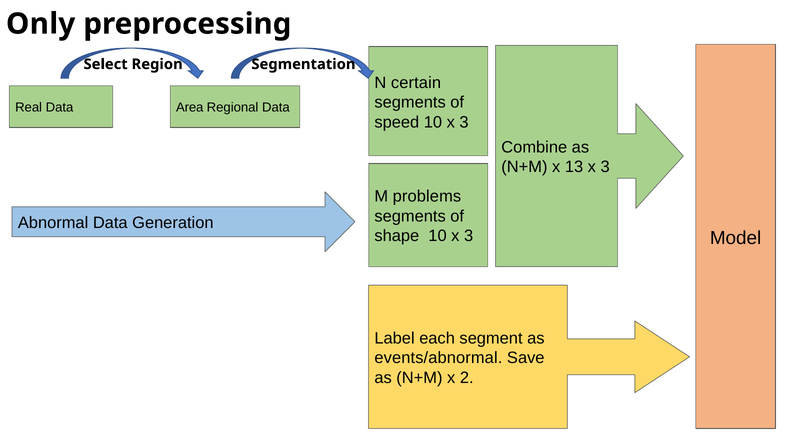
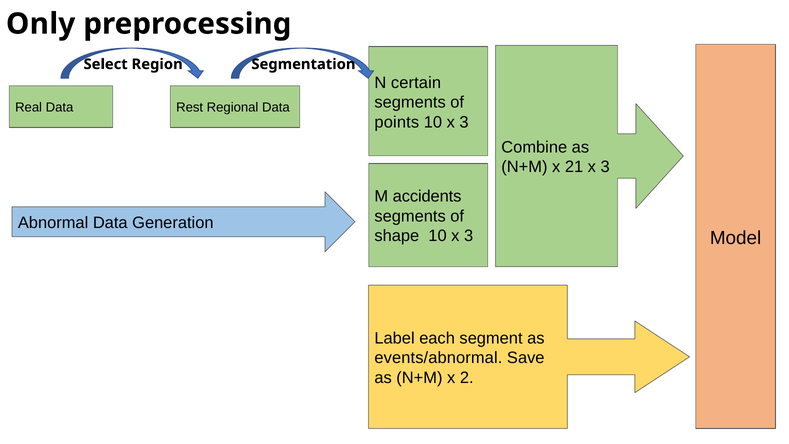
Area: Area -> Rest
speed: speed -> points
13: 13 -> 21
problems: problems -> accidents
